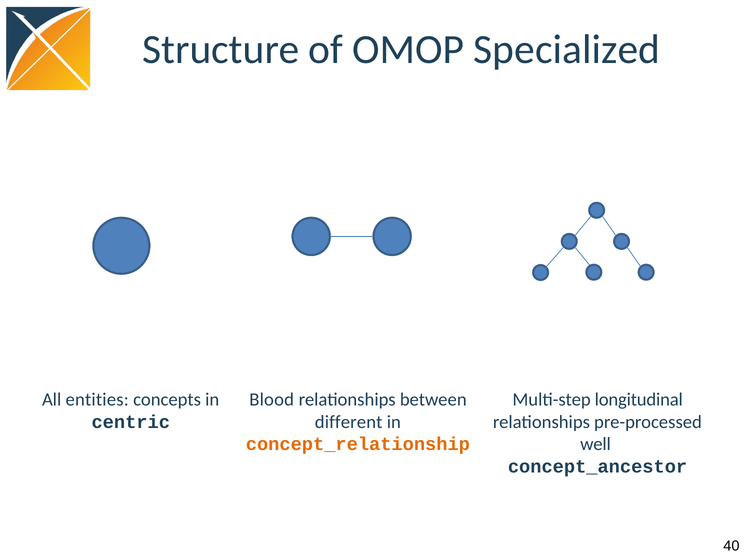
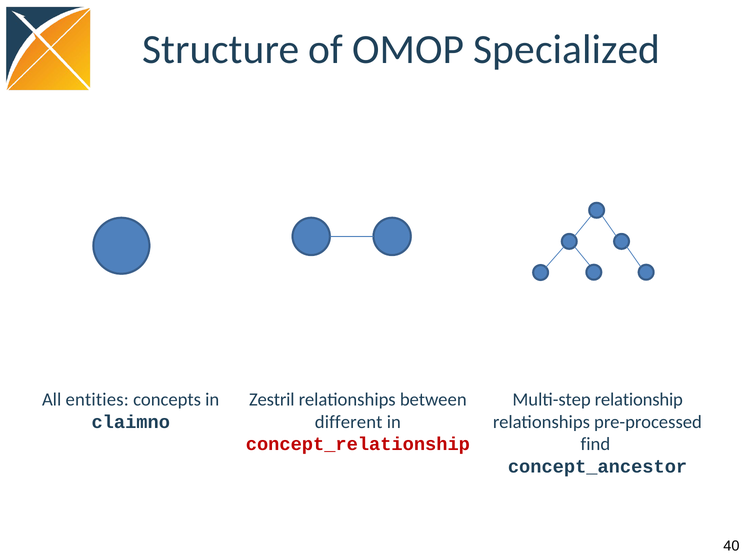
Blood: Blood -> Zestril
longitudinal: longitudinal -> relationship
centric: centric -> claimno
well: well -> find
concept_relationship colour: orange -> red
